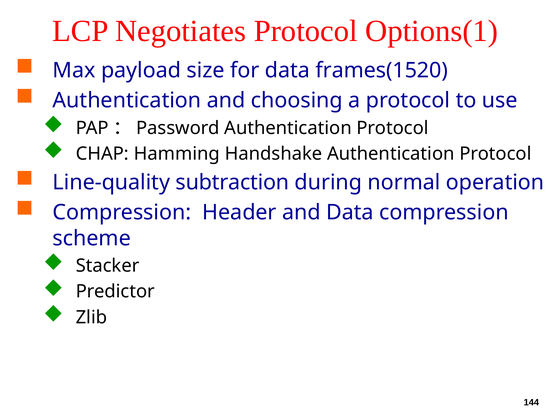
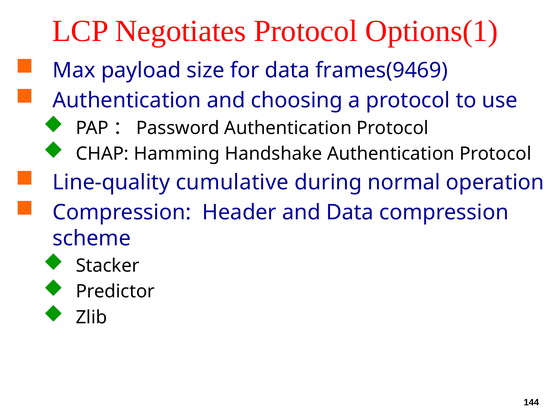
frames(1520: frames(1520 -> frames(9469
subtraction: subtraction -> cumulative
